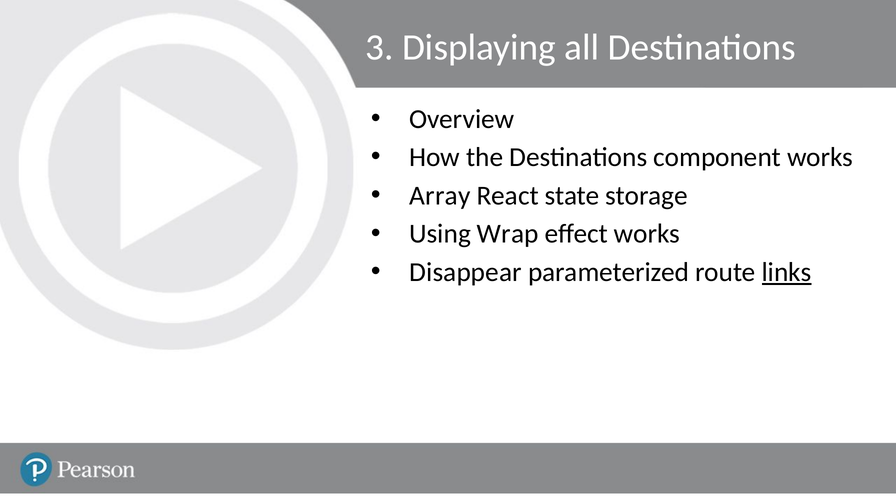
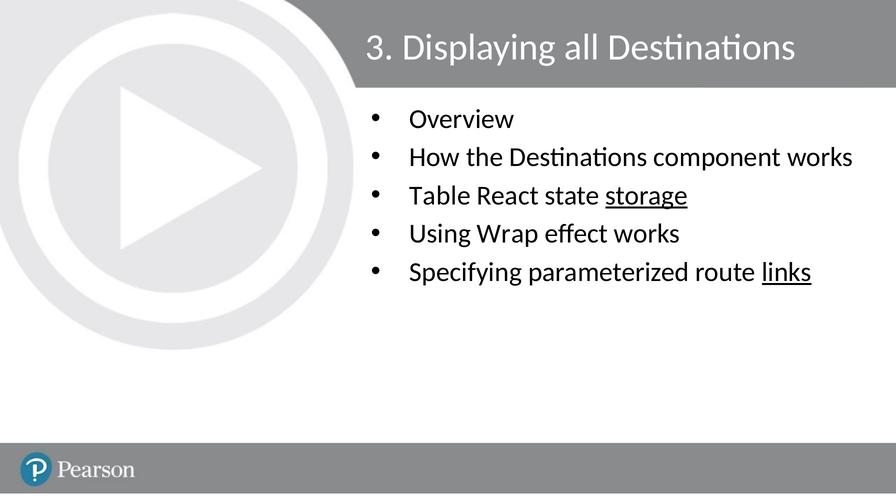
Array: Array -> Table
storage underline: none -> present
Disappear: Disappear -> Specifying
